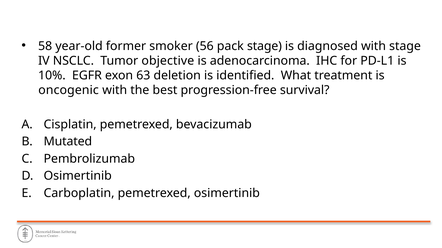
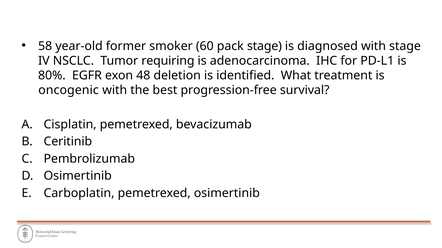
56: 56 -> 60
objective: objective -> requiring
10%: 10% -> 80%
63: 63 -> 48
Mutated: Mutated -> Ceritinib
